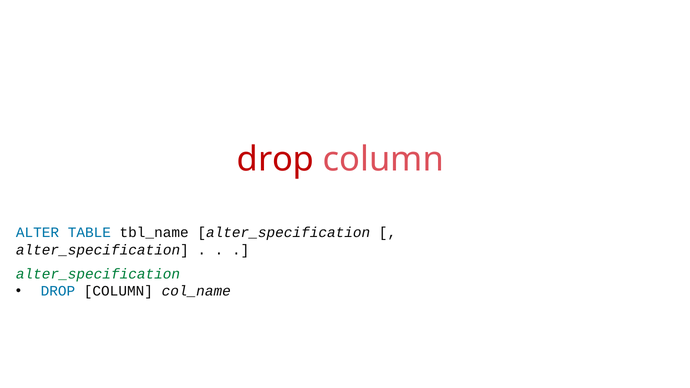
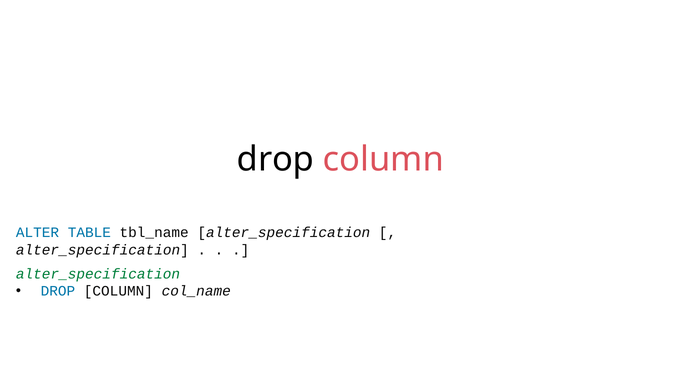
drop at (275, 159) colour: red -> black
